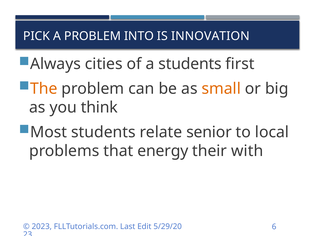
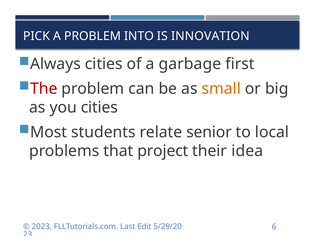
a students: students -> garbage
The colour: orange -> red
you think: think -> cities
energy: energy -> project
with: with -> idea
